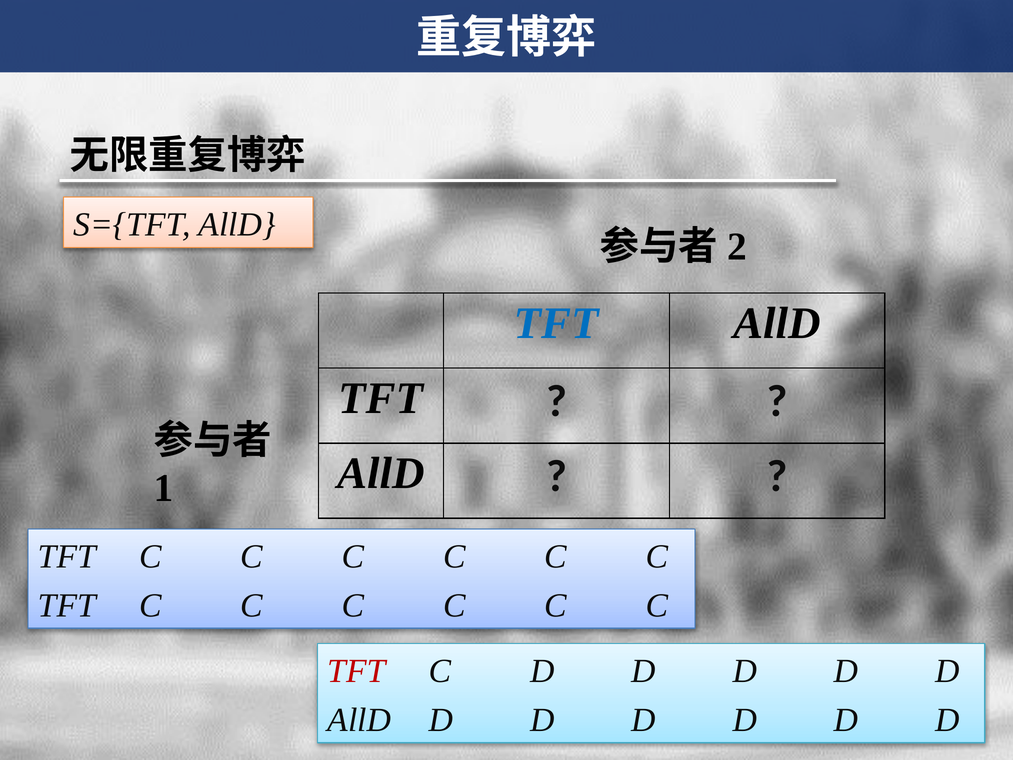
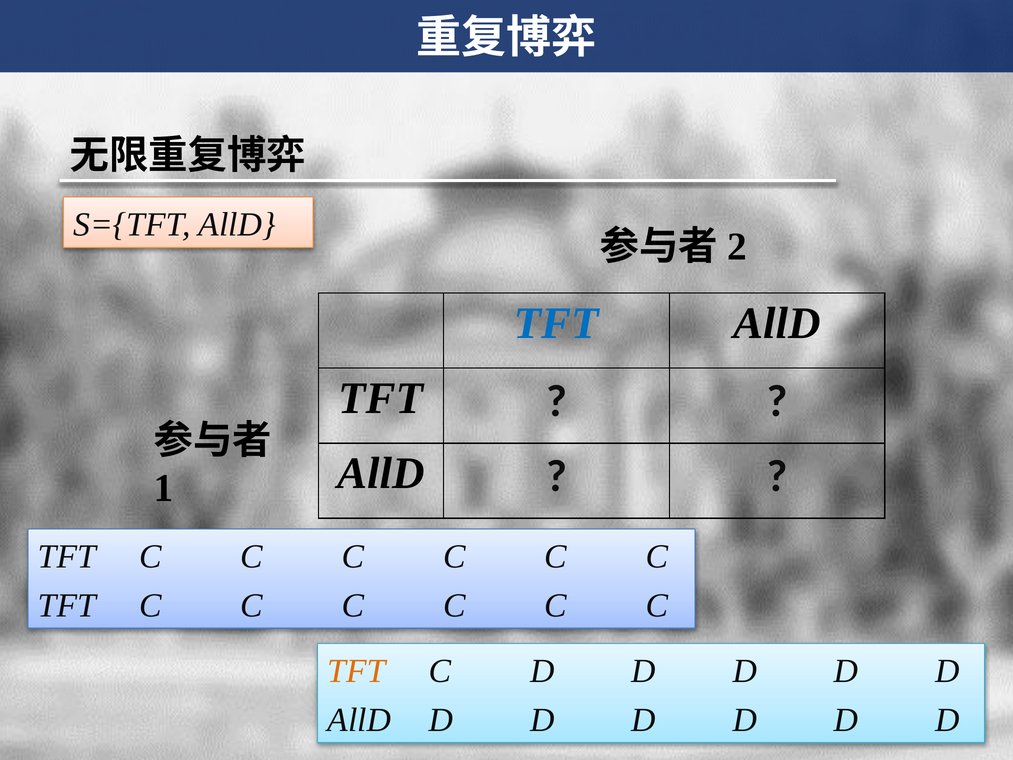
TFT at (357, 671) colour: red -> orange
